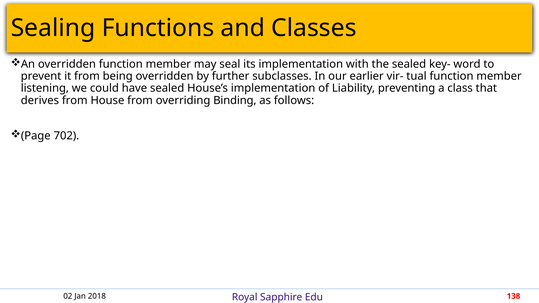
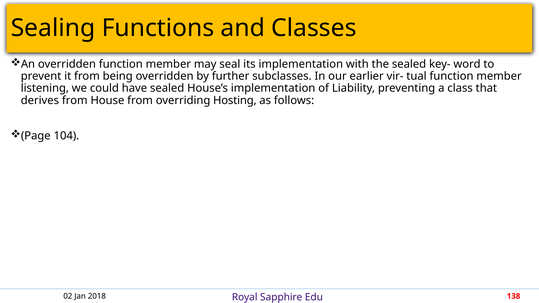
Binding: Binding -> Hosting
702: 702 -> 104
